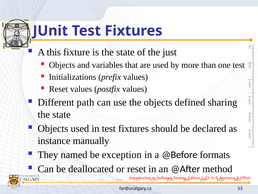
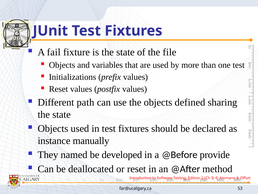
this: this -> fail
just: just -> file
exception: exception -> developed
formats: formats -> provide
